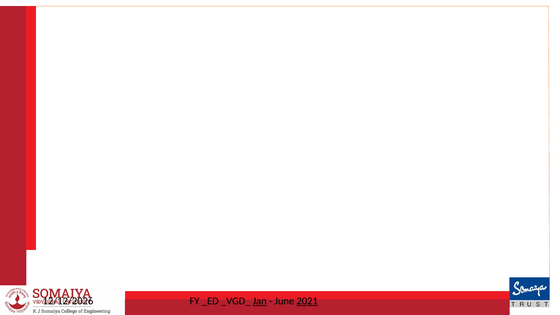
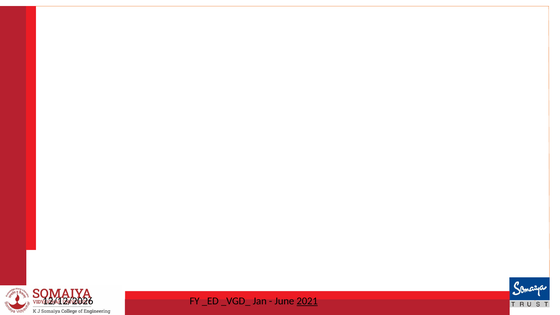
Jan underline: present -> none
